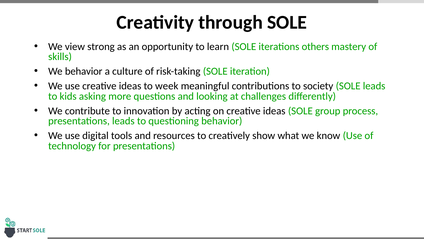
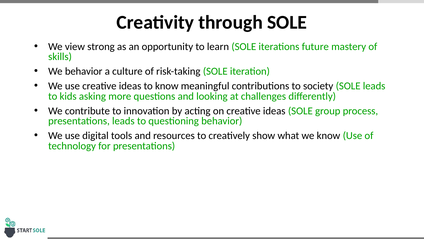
others: others -> future
to week: week -> know
